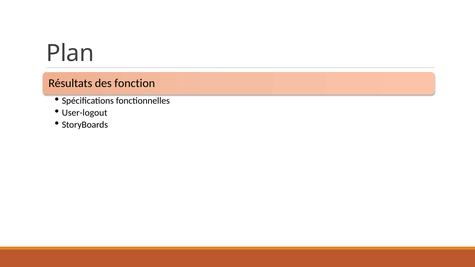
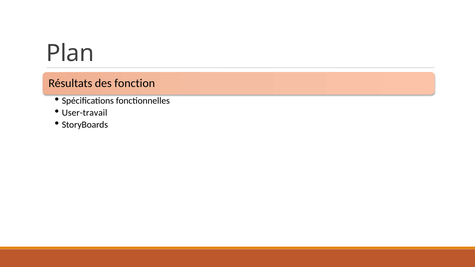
User-logout: User-logout -> User-travail
